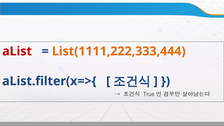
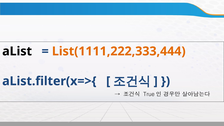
aList colour: red -> black
